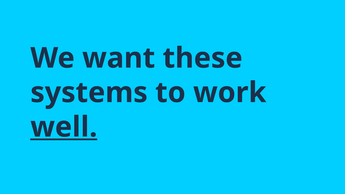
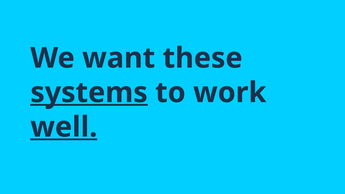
systems underline: none -> present
